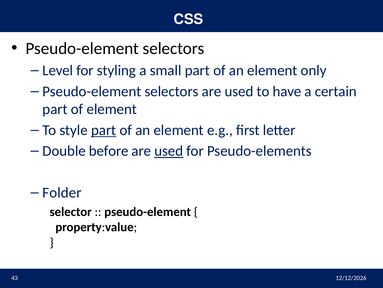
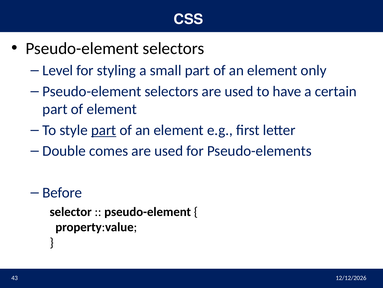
before: before -> comes
used at (169, 151) underline: present -> none
Folder: Folder -> Before
